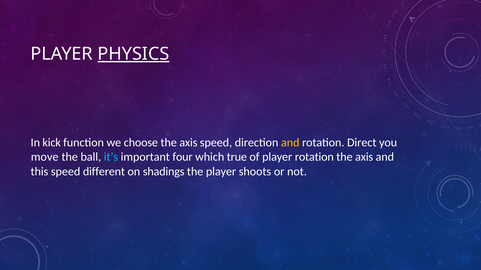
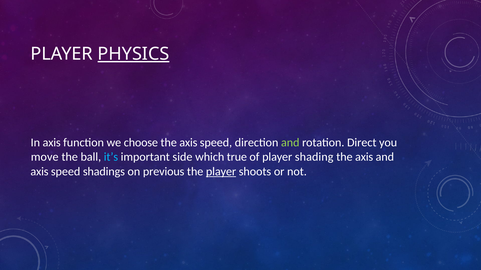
In kick: kick -> axis
and at (290, 143) colour: yellow -> light green
four: four -> side
player rotation: rotation -> shading
this at (39, 172): this -> axis
different: different -> shadings
shadings: shadings -> previous
player at (221, 172) underline: none -> present
